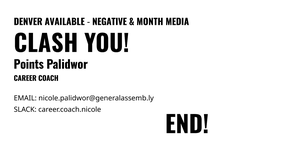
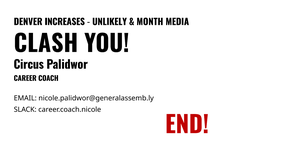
AVAILABLE: AVAILABLE -> INCREASES
NEGATIVE: NEGATIVE -> UNLIKELY
Points: Points -> Circus
END colour: black -> red
